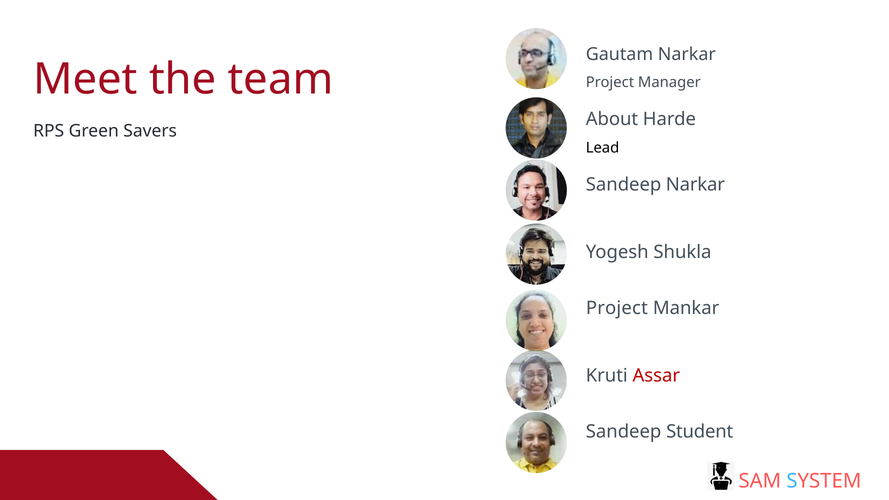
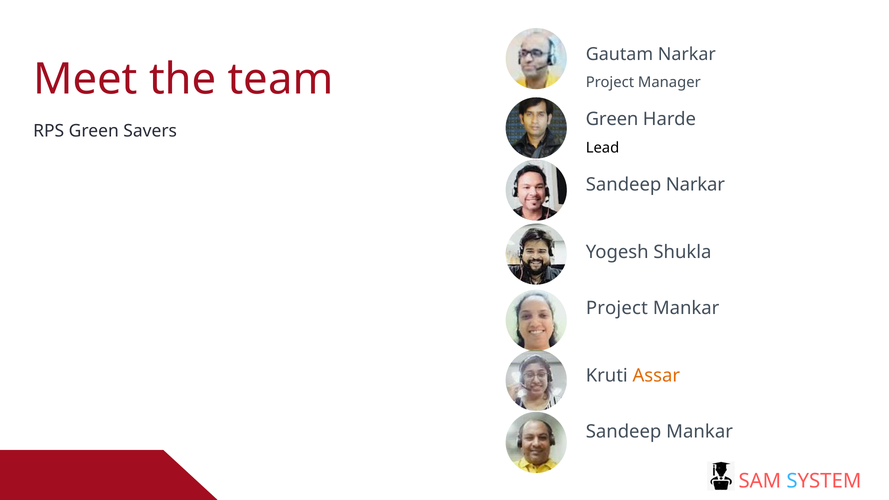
About at (612, 119): About -> Green
Assar colour: red -> orange
Sandeep Student: Student -> Mankar
